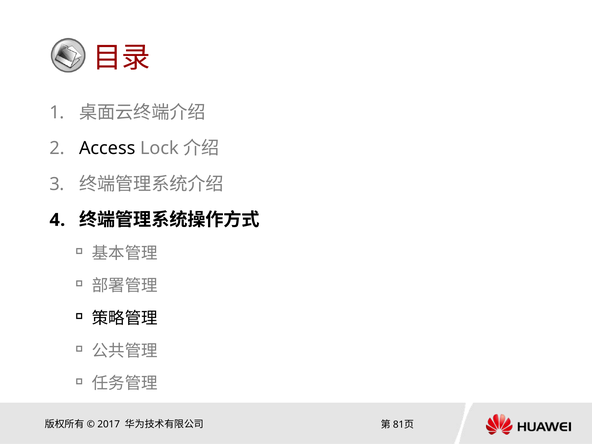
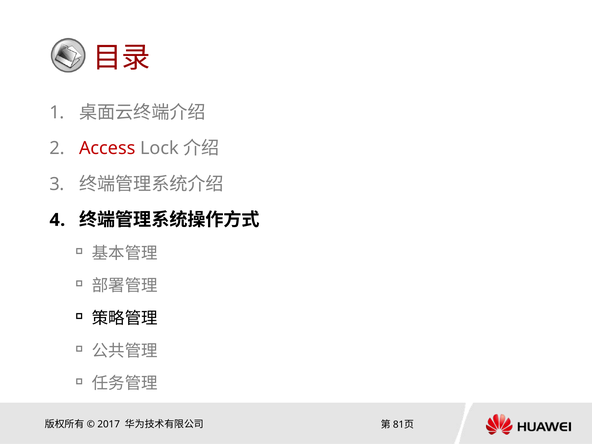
Access colour: black -> red
